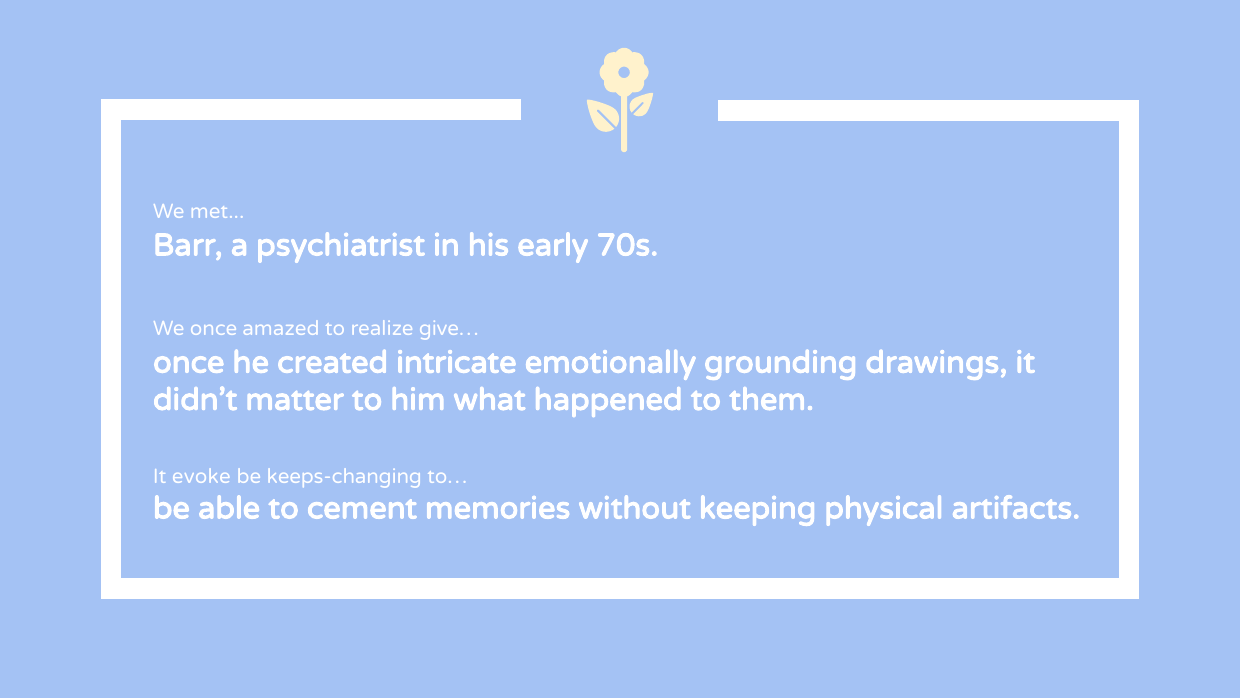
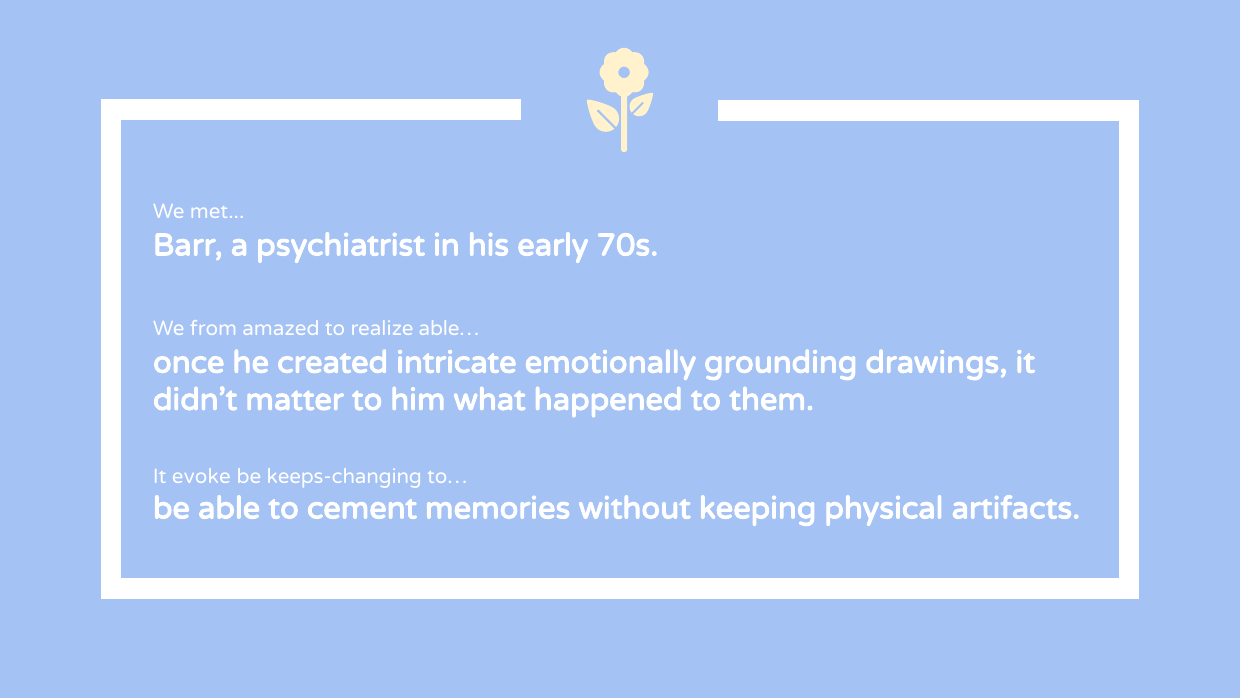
We once: once -> from
give…: give… -> able…
